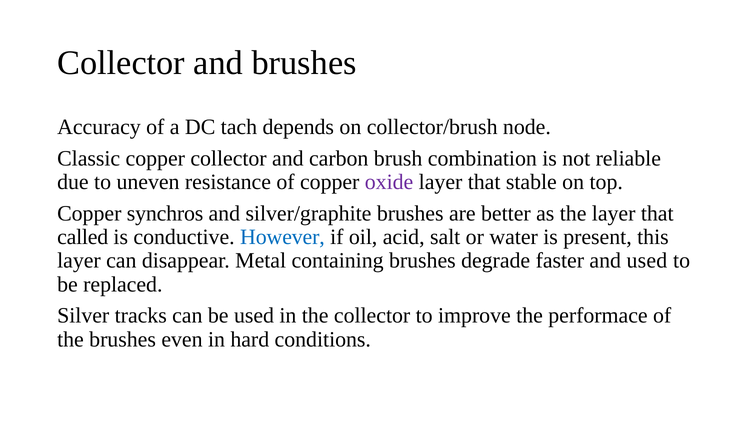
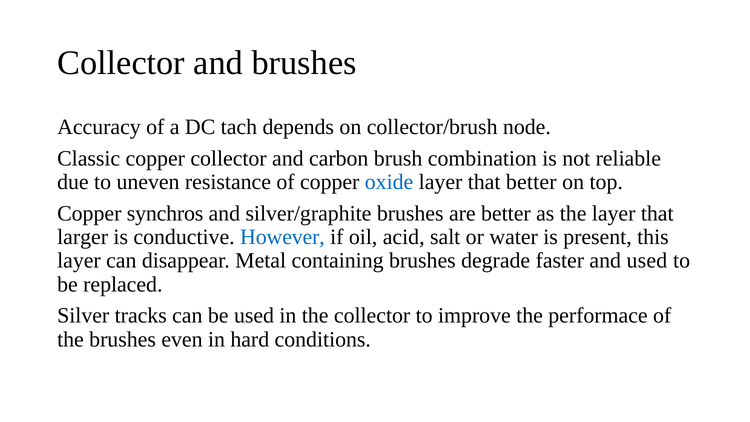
oxide colour: purple -> blue
that stable: stable -> better
called: called -> larger
